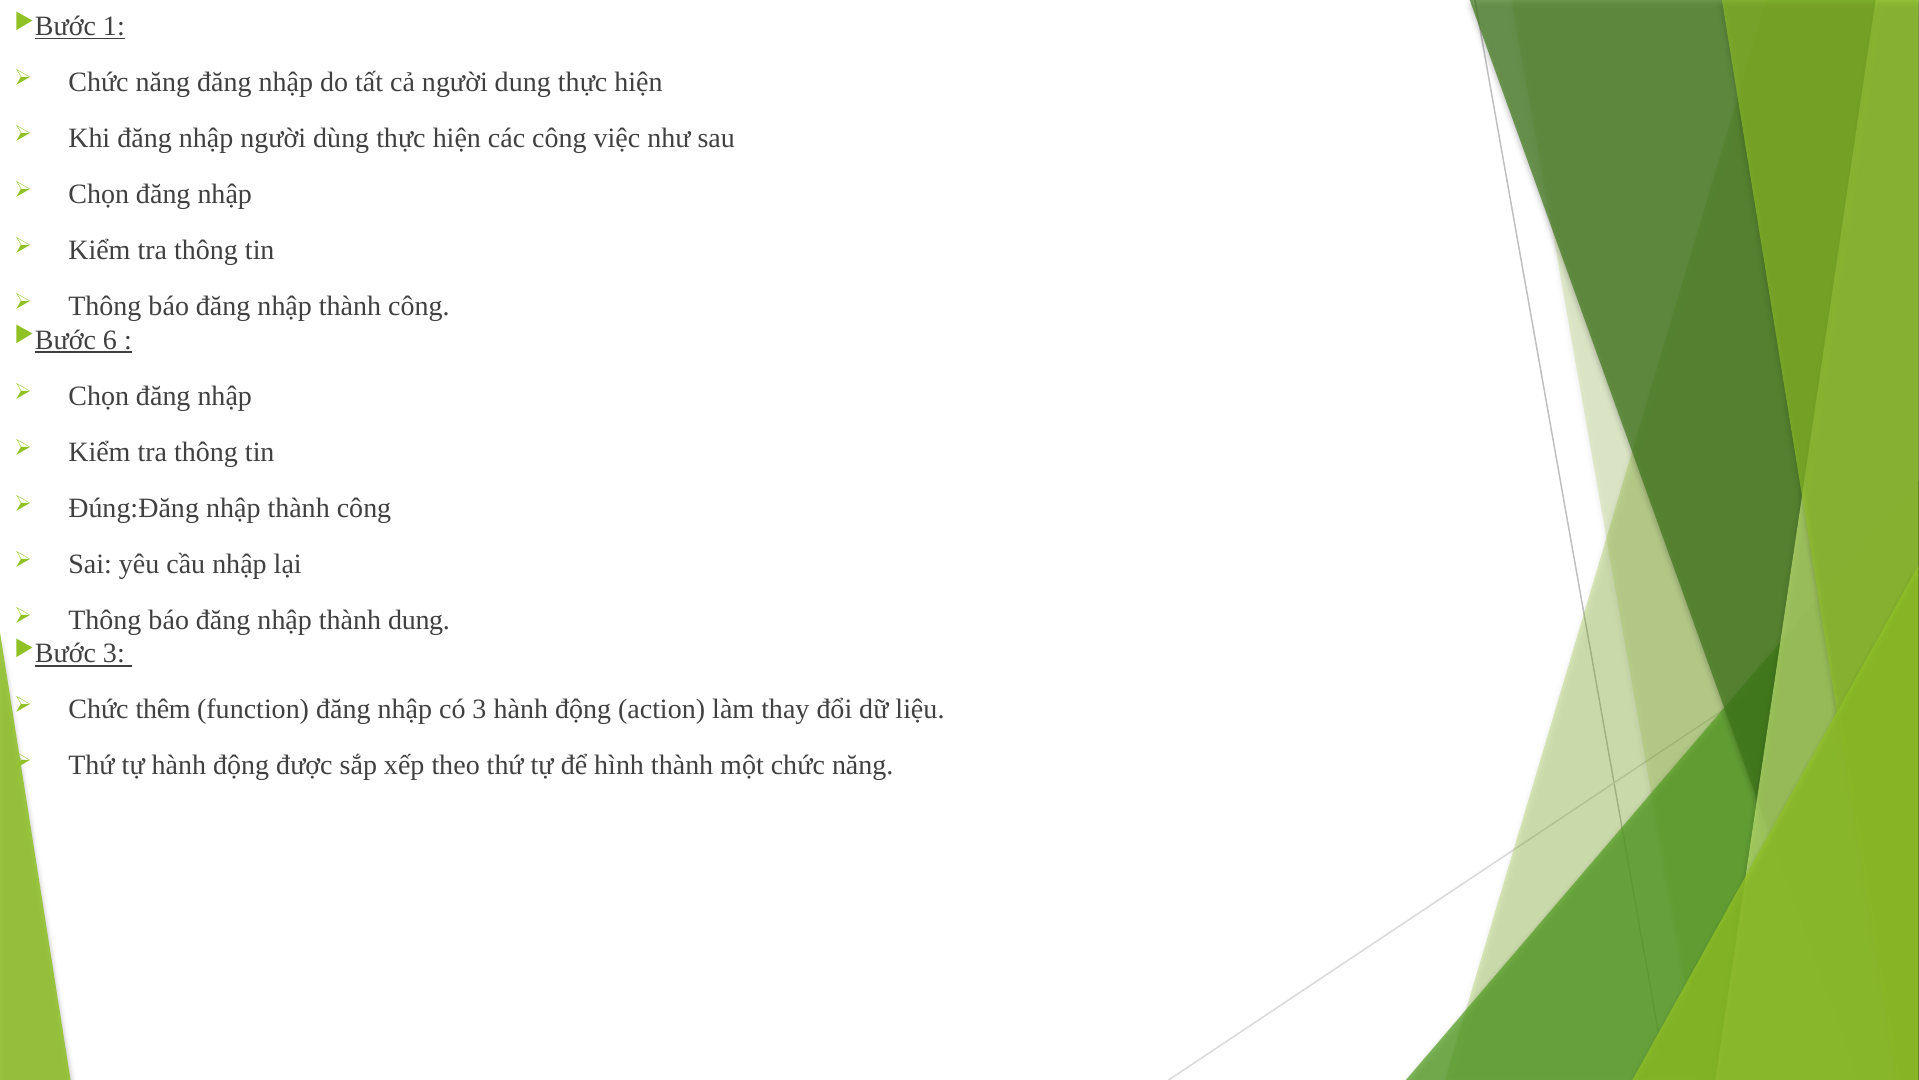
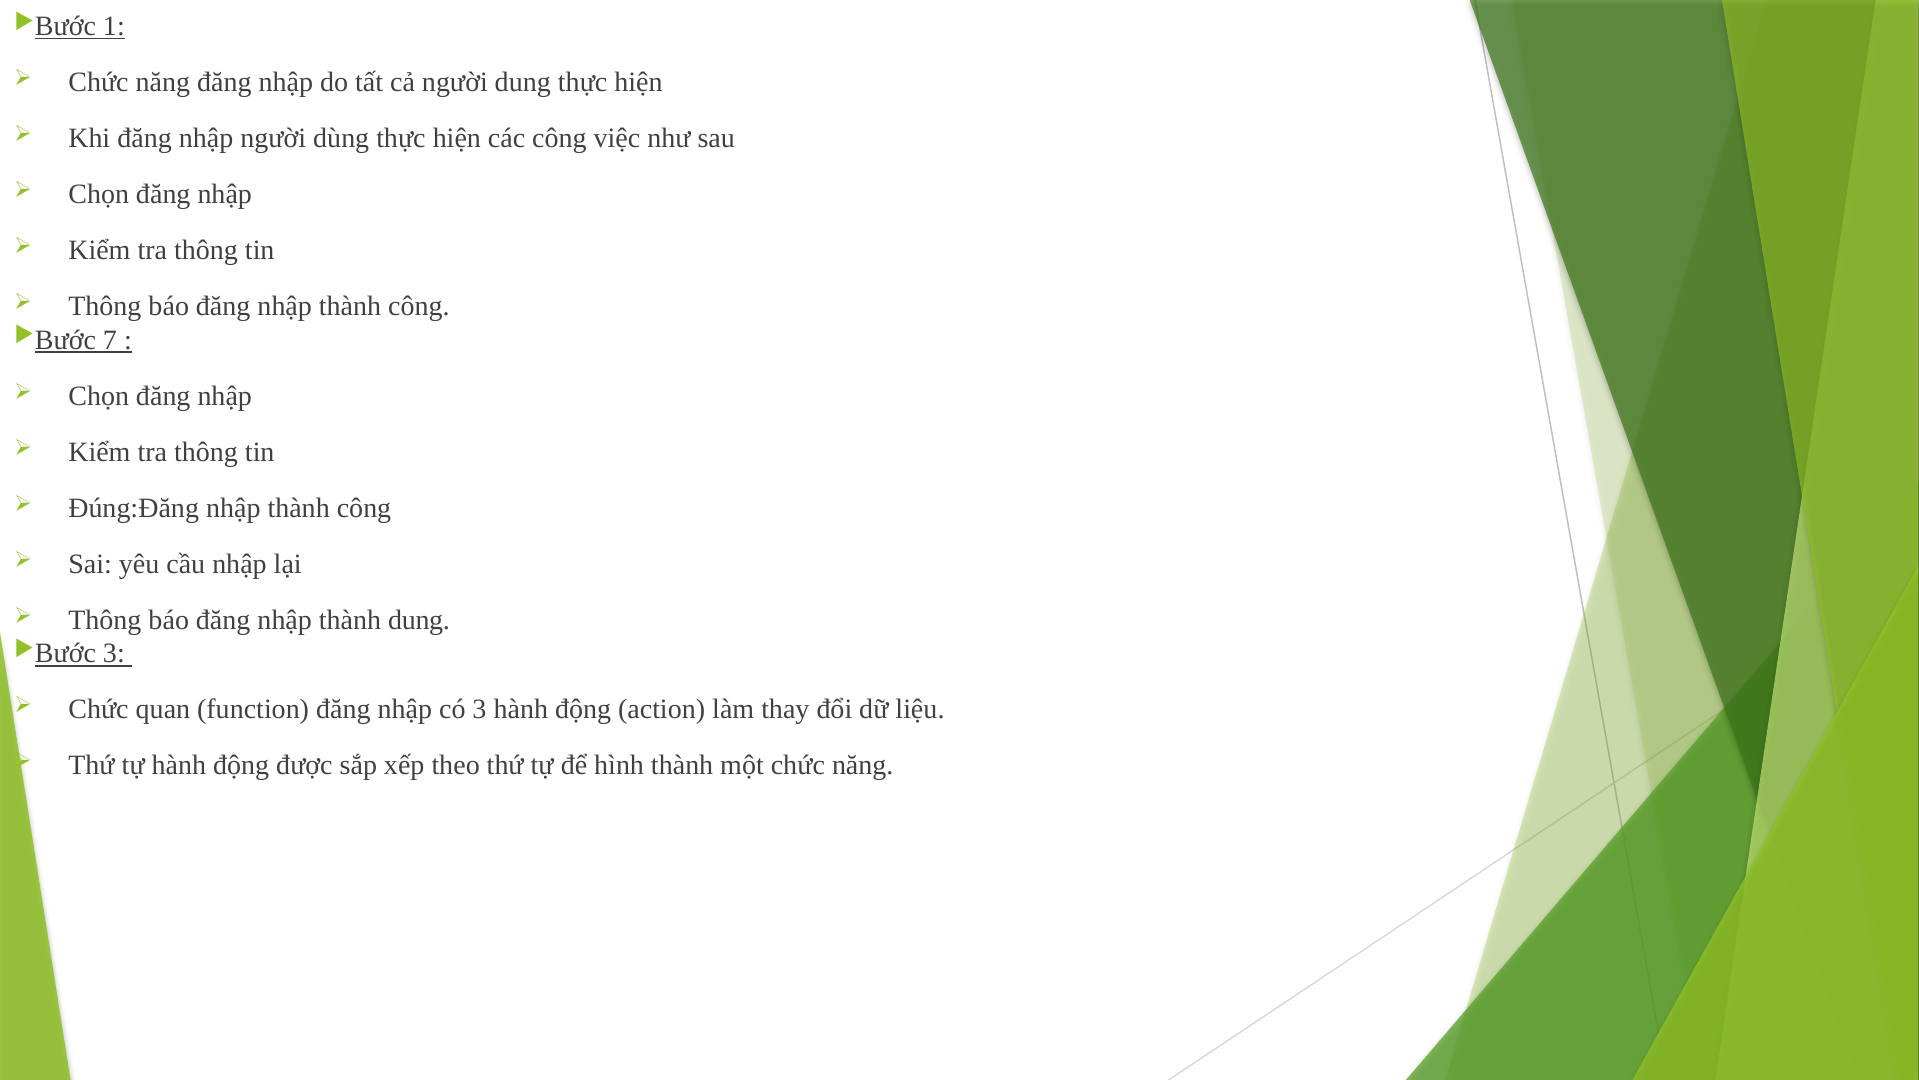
6: 6 -> 7
thêm: thêm -> quan
